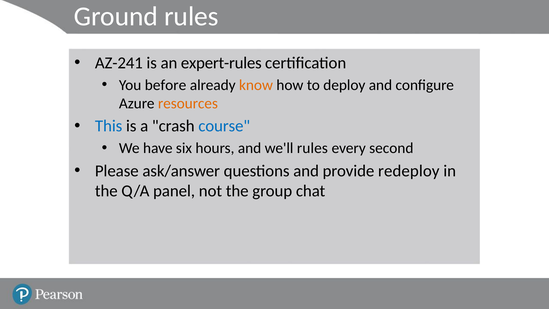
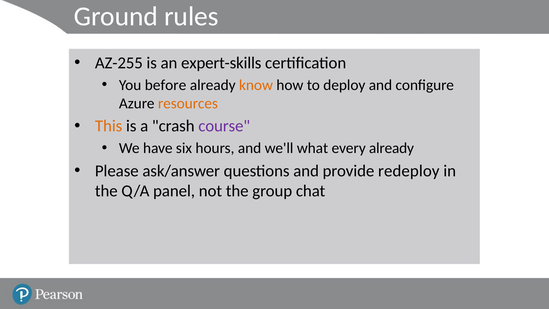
AZ-241: AZ-241 -> AZ-255
expert-rules: expert-rules -> expert-skills
This colour: blue -> orange
course colour: blue -> purple
we'll rules: rules -> what
every second: second -> already
